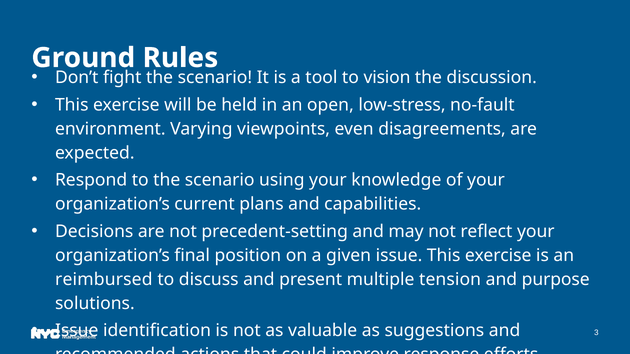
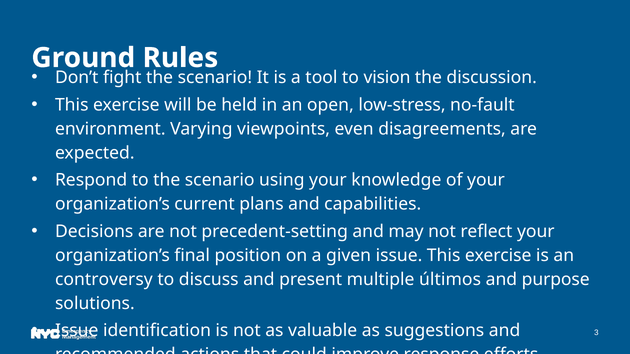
reimbursed: reimbursed -> controversy
tension: tension -> últimos
